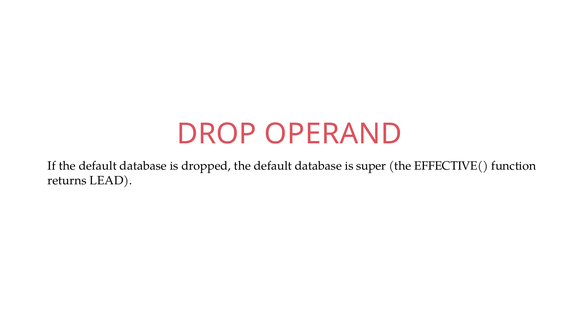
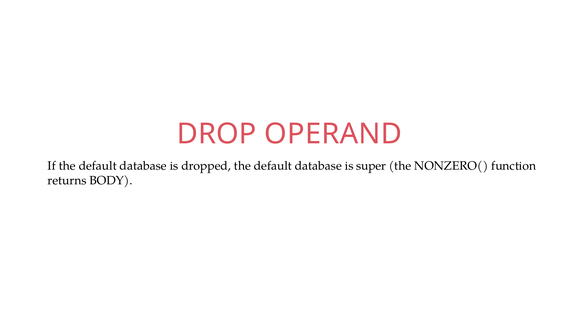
EFFECTIVE(: EFFECTIVE( -> NONZERO(
LEAD: LEAD -> BODY
